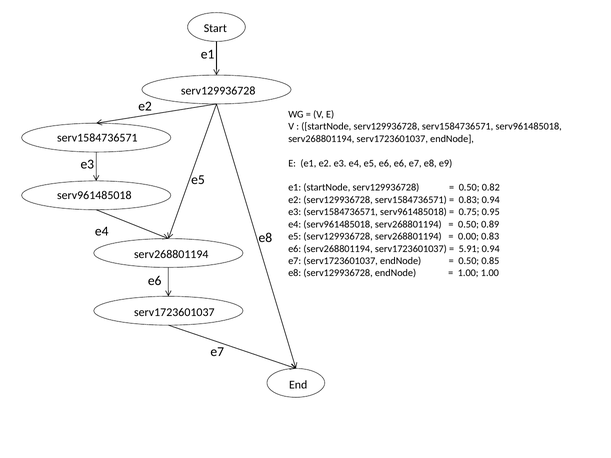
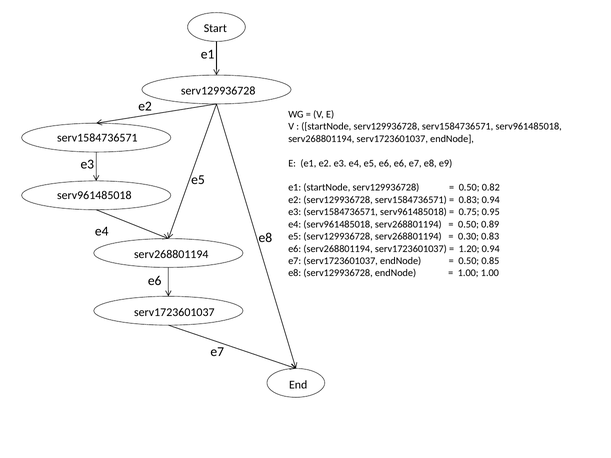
0.00: 0.00 -> 0.30
5.91: 5.91 -> 1.20
